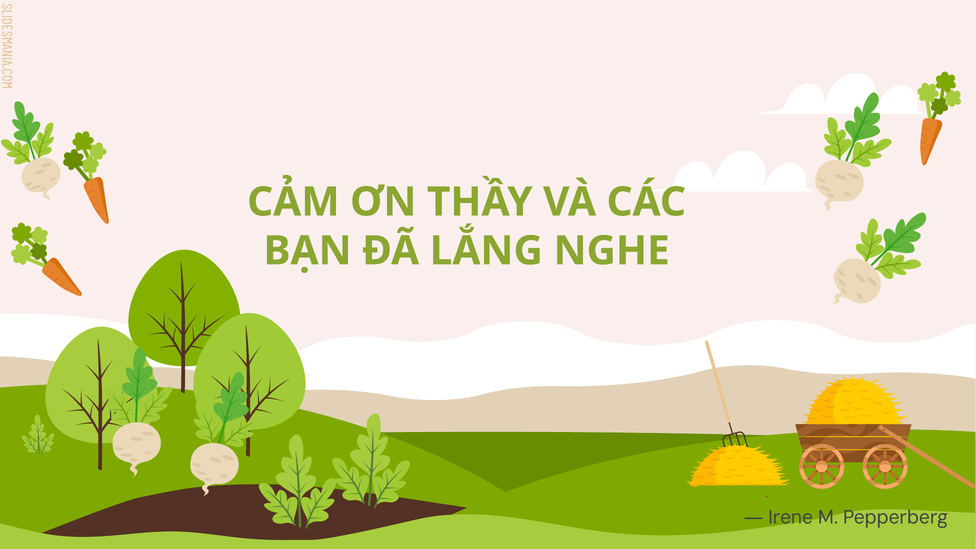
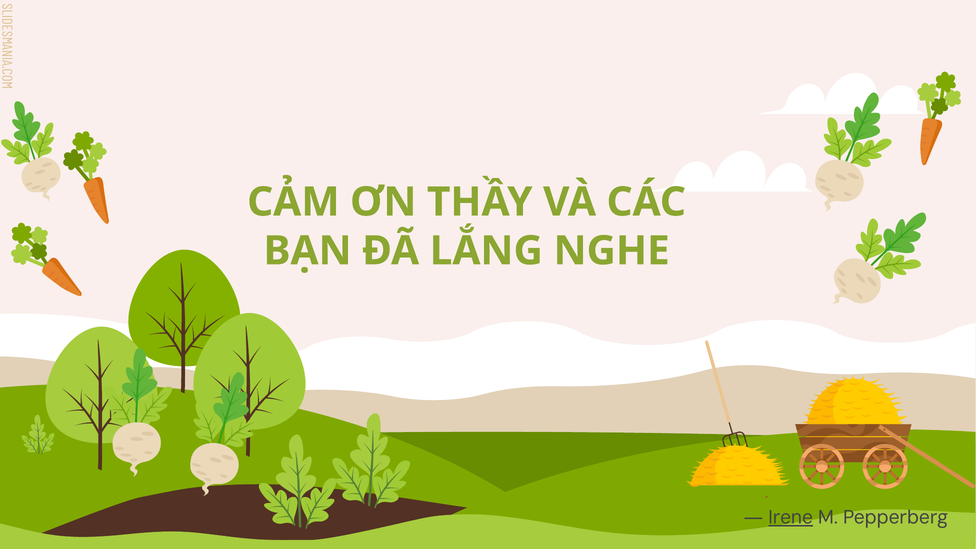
Irene underline: none -> present
